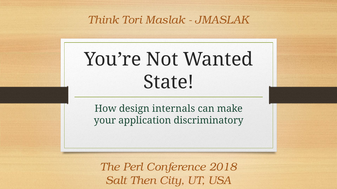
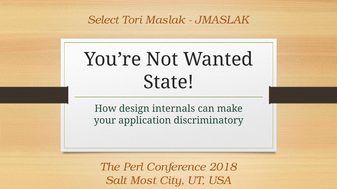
Think: Think -> Select
Then: Then -> Most
